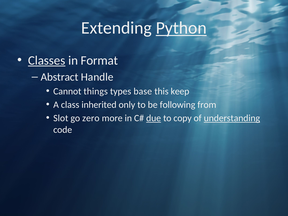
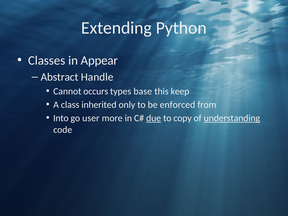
Python underline: present -> none
Classes underline: present -> none
Format: Format -> Appear
things: things -> occurs
following: following -> enforced
Slot: Slot -> Into
zero: zero -> user
